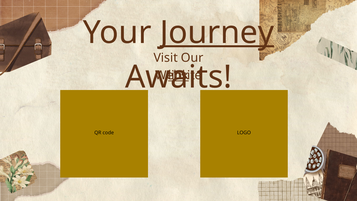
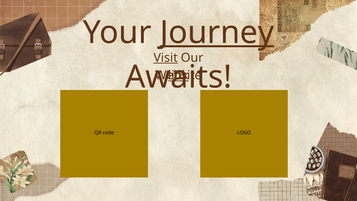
Visit underline: none -> present
